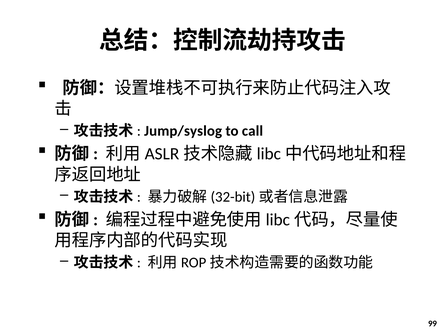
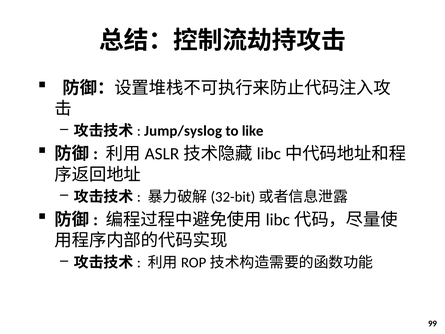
call: call -> like
